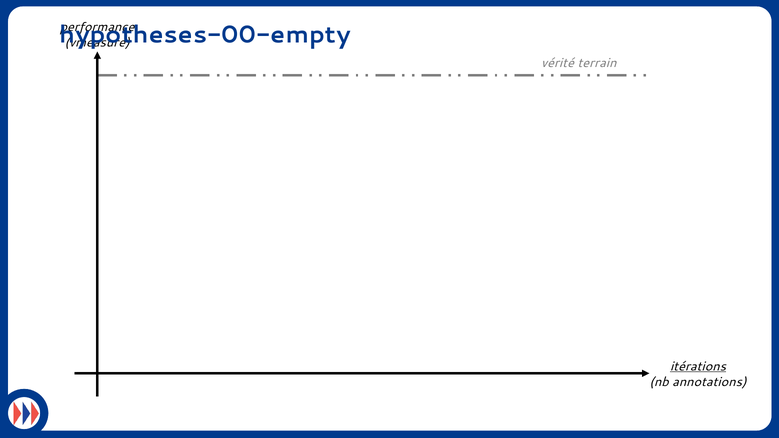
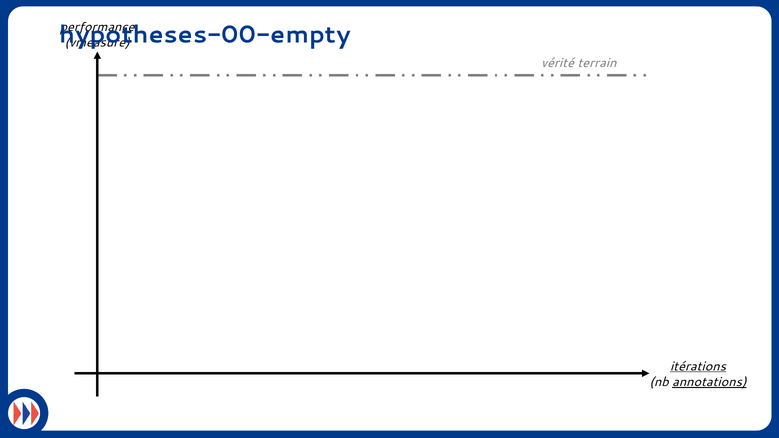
annotations underline: none -> present
